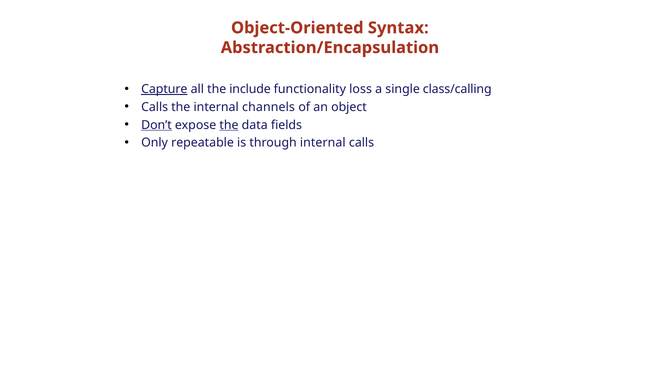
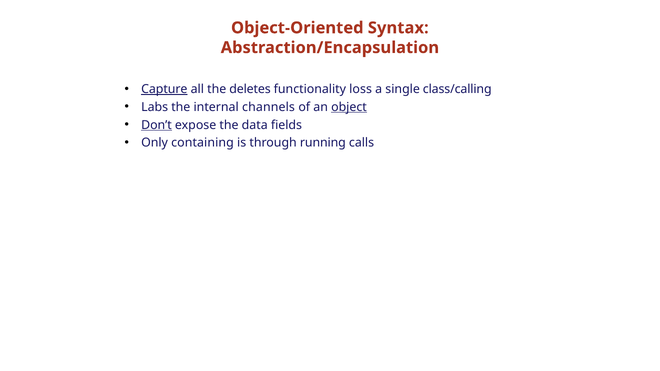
include: include -> deletes
Calls at (155, 107): Calls -> Labs
object underline: none -> present
the at (229, 125) underline: present -> none
repeatable: repeatable -> containing
through internal: internal -> running
